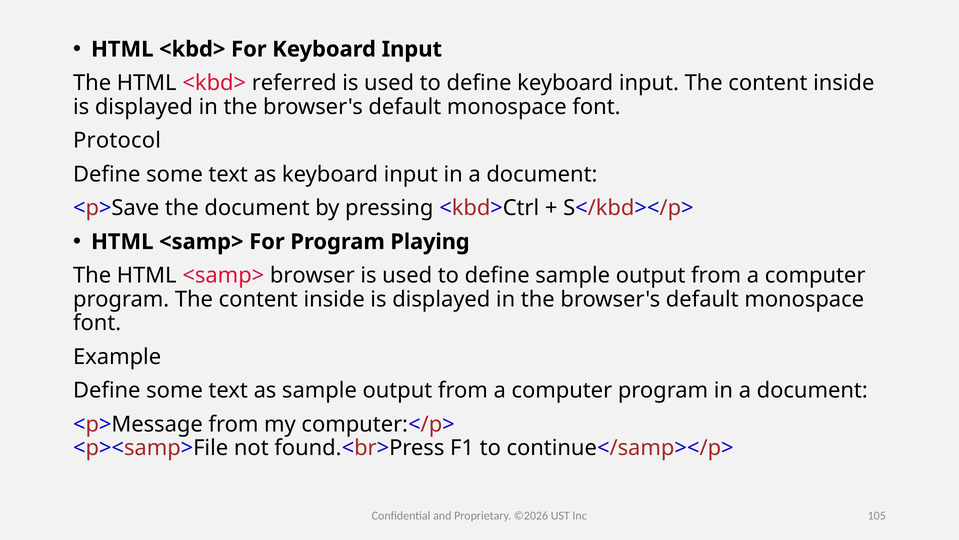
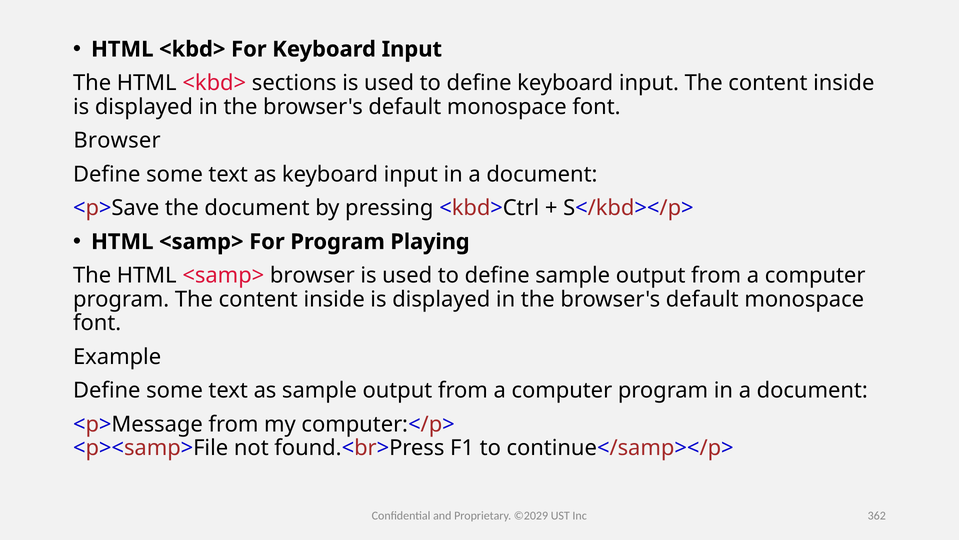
referred: referred -> sections
Protocol at (117, 140): Protocol -> Browser
©2026: ©2026 -> ©2029
105: 105 -> 362
